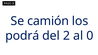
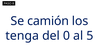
podrá: podrá -> tenga
2: 2 -> 0
0: 0 -> 5
